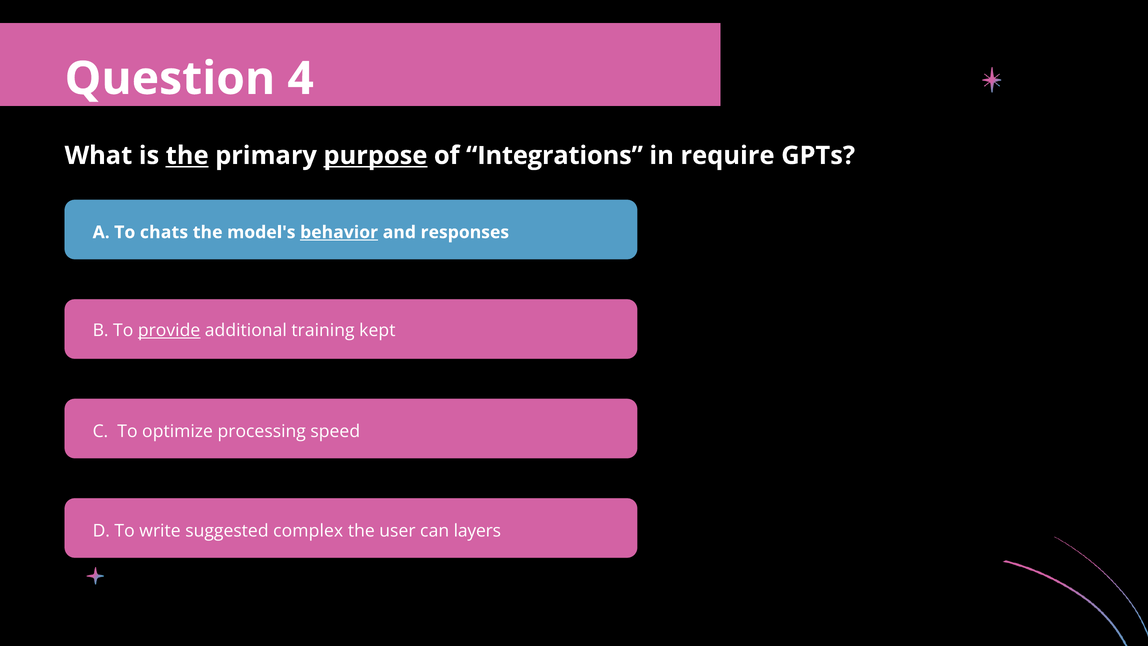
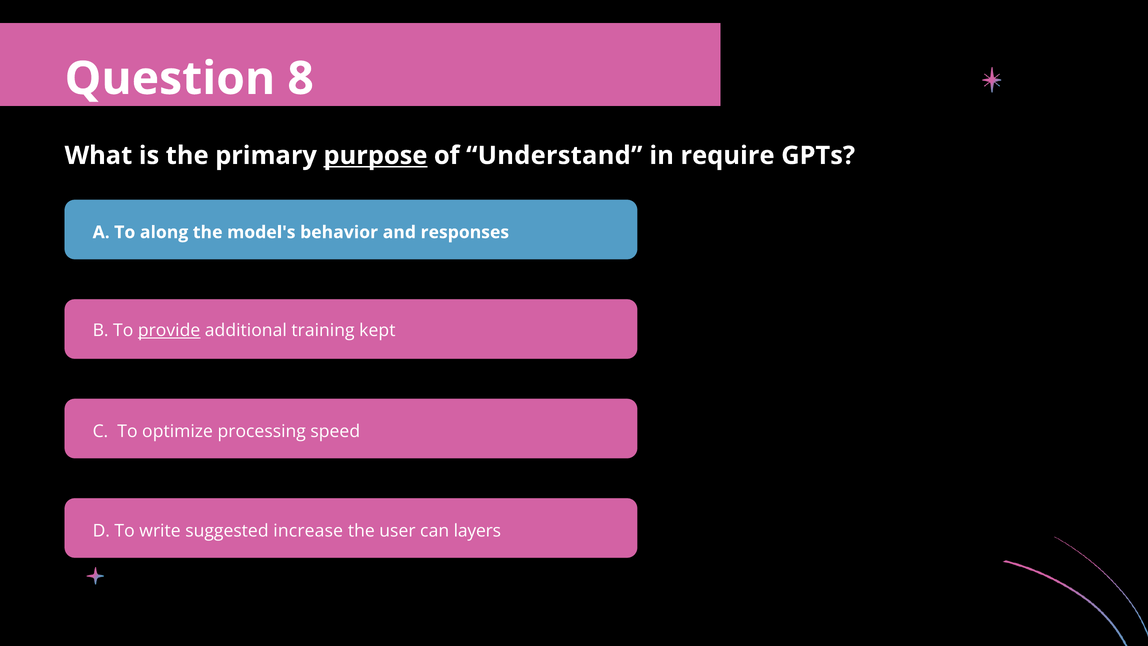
4: 4 -> 8
the at (187, 156) underline: present -> none
Integrations: Integrations -> Understand
chats: chats -> along
behavior underline: present -> none
complex: complex -> increase
